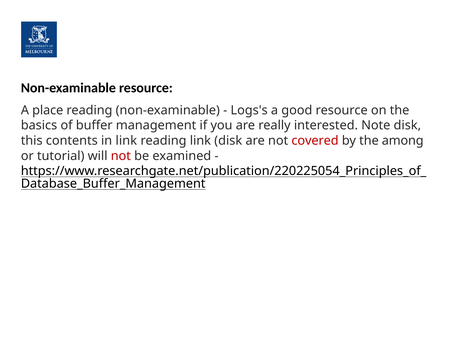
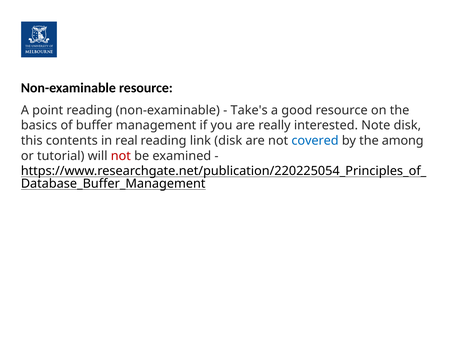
place: place -> point
Logs's: Logs's -> Take's
in link: link -> real
covered colour: red -> blue
